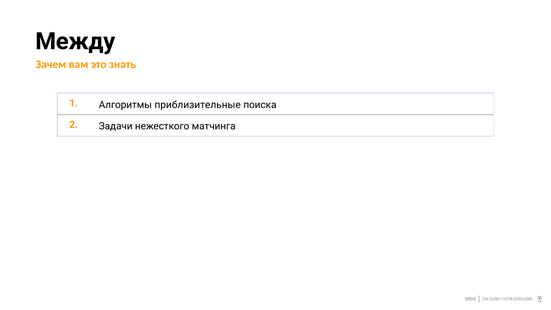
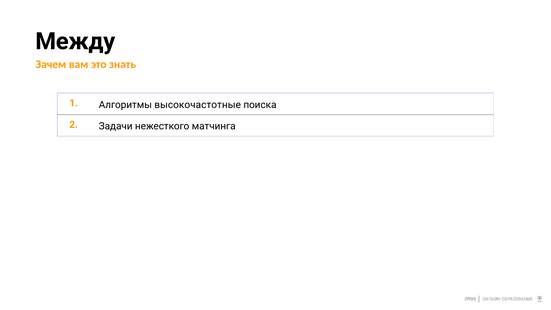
приблизительные: приблизительные -> высокочастотные
